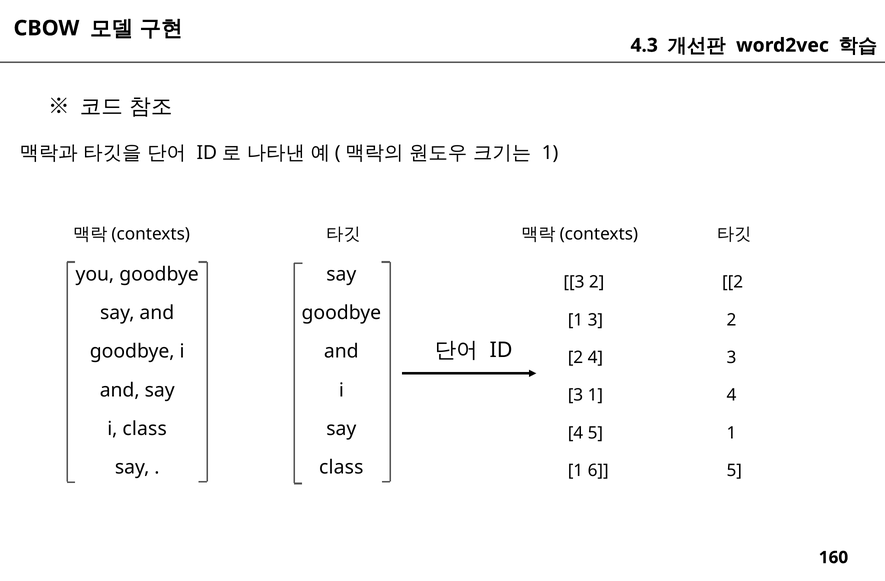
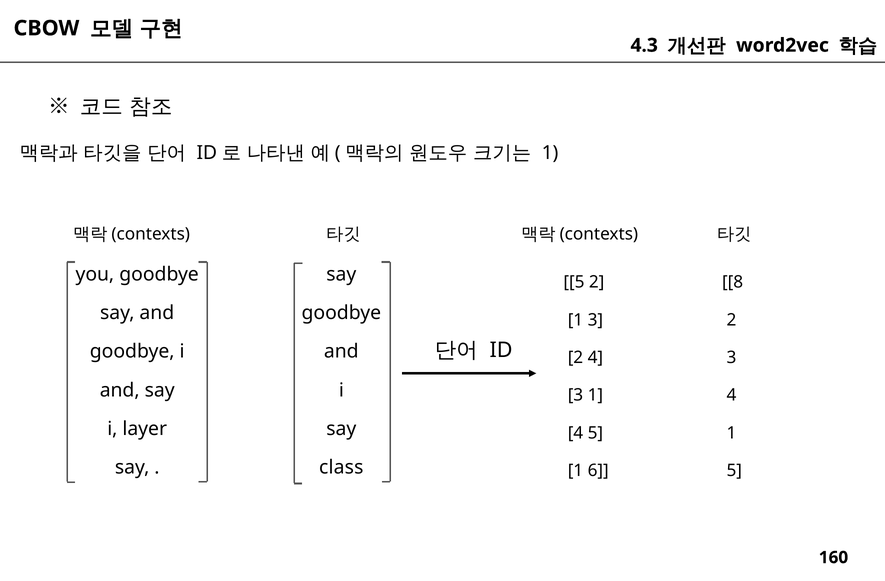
3 at (574, 282): 3 -> 5
2 at (733, 282): 2 -> 8
i class: class -> layer
